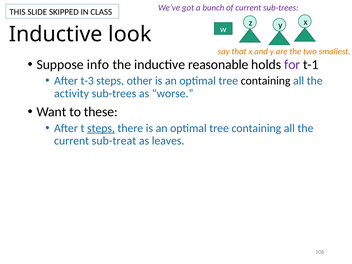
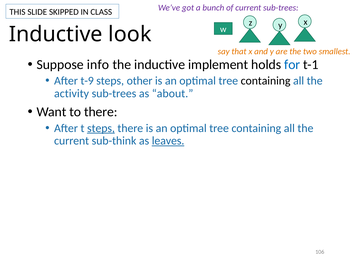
reasonable: reasonable -> implement
for colour: purple -> blue
t-3: t-3 -> t-9
worse: worse -> about
to these: these -> there
sub-treat: sub-treat -> sub-think
leaves underline: none -> present
